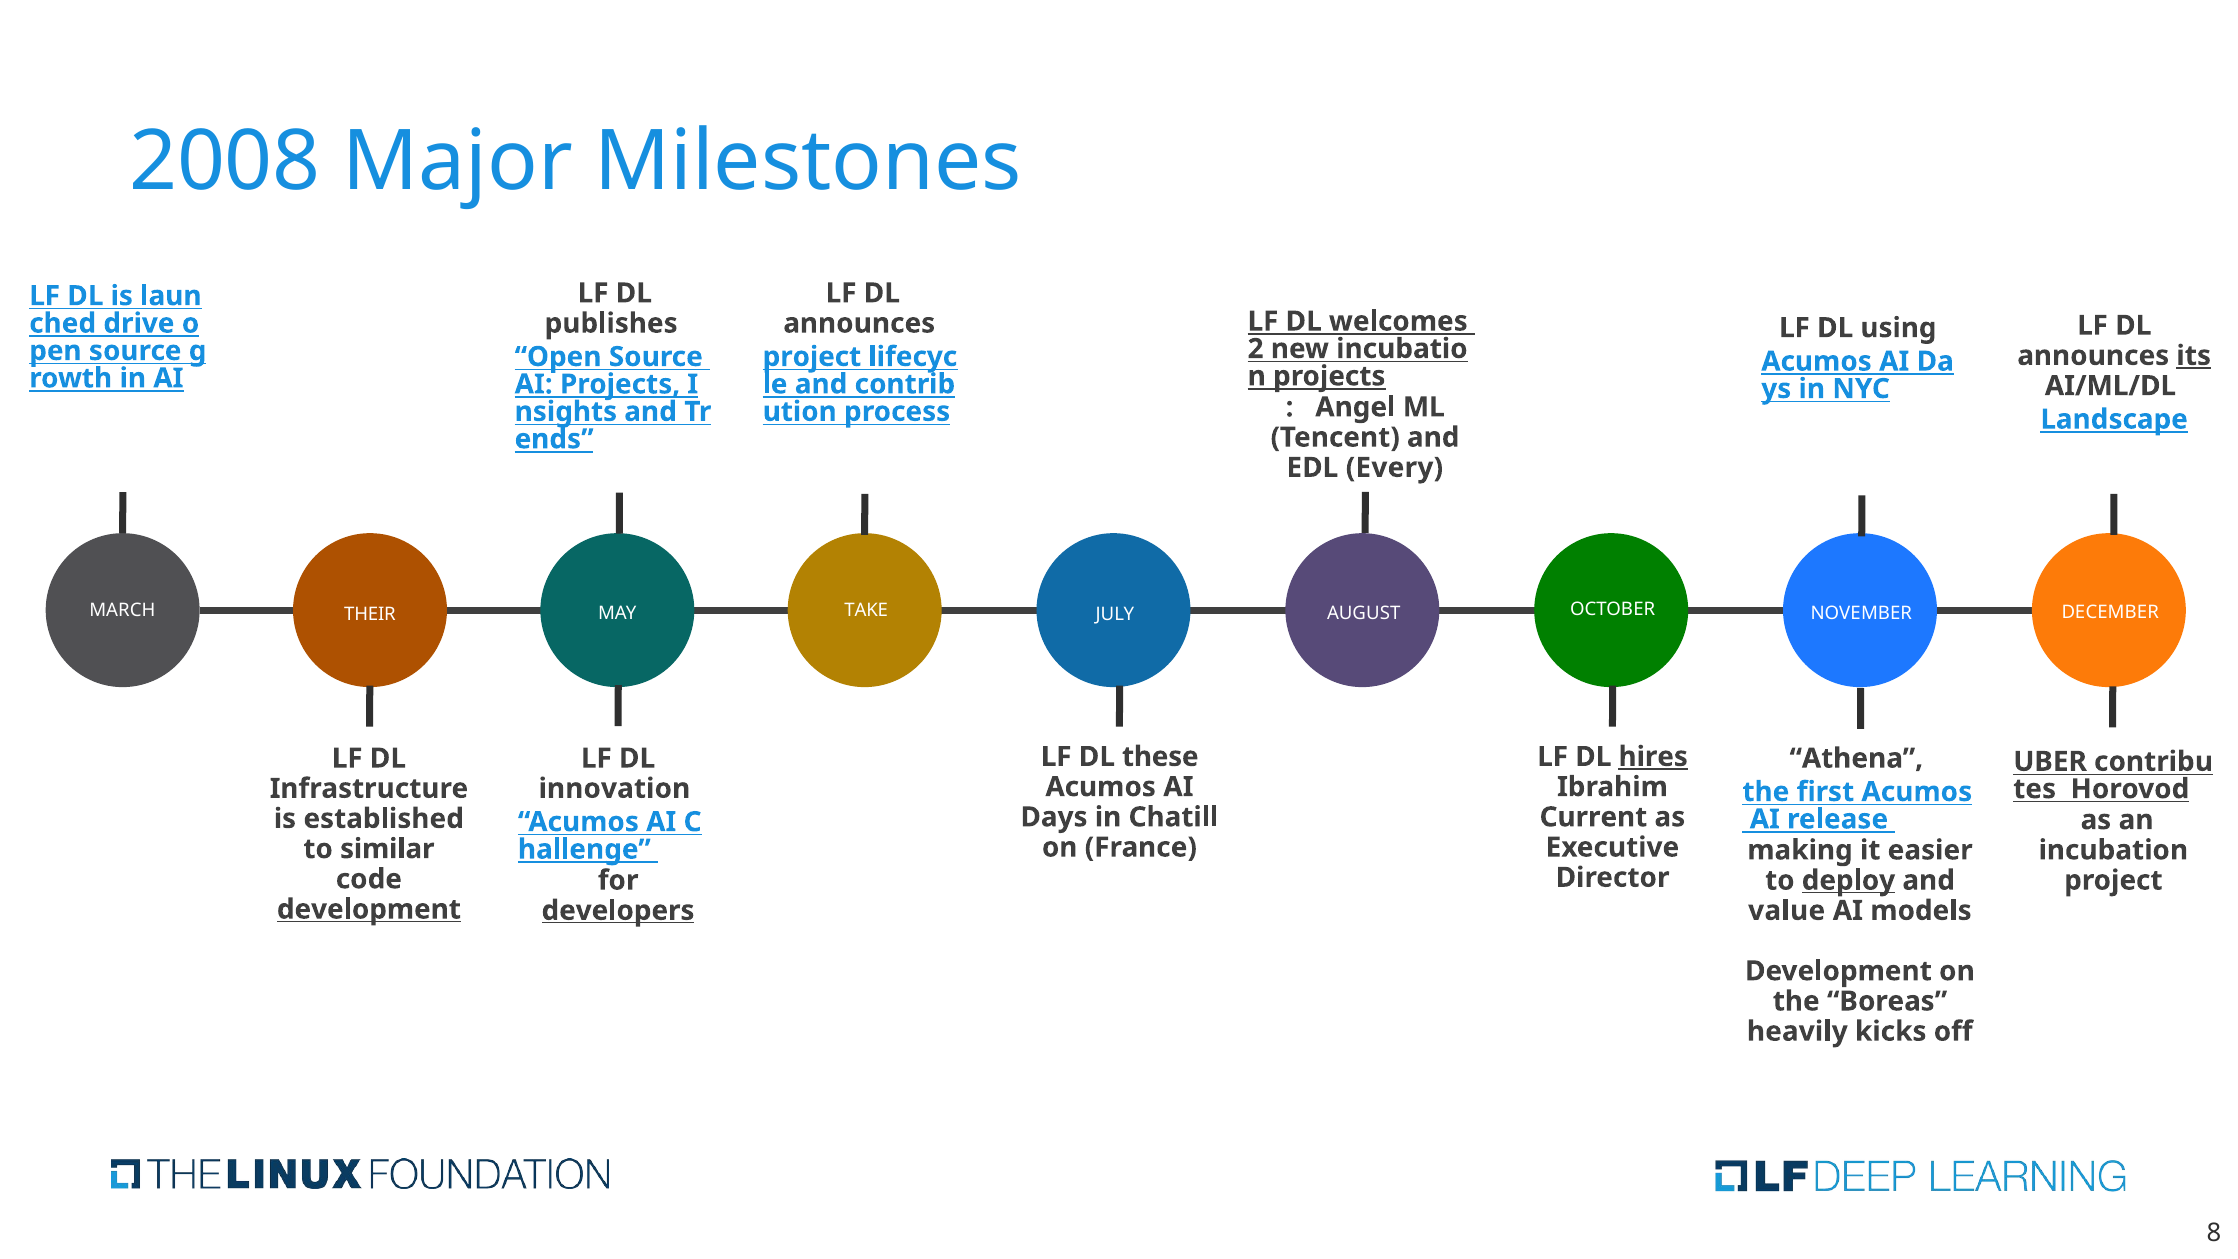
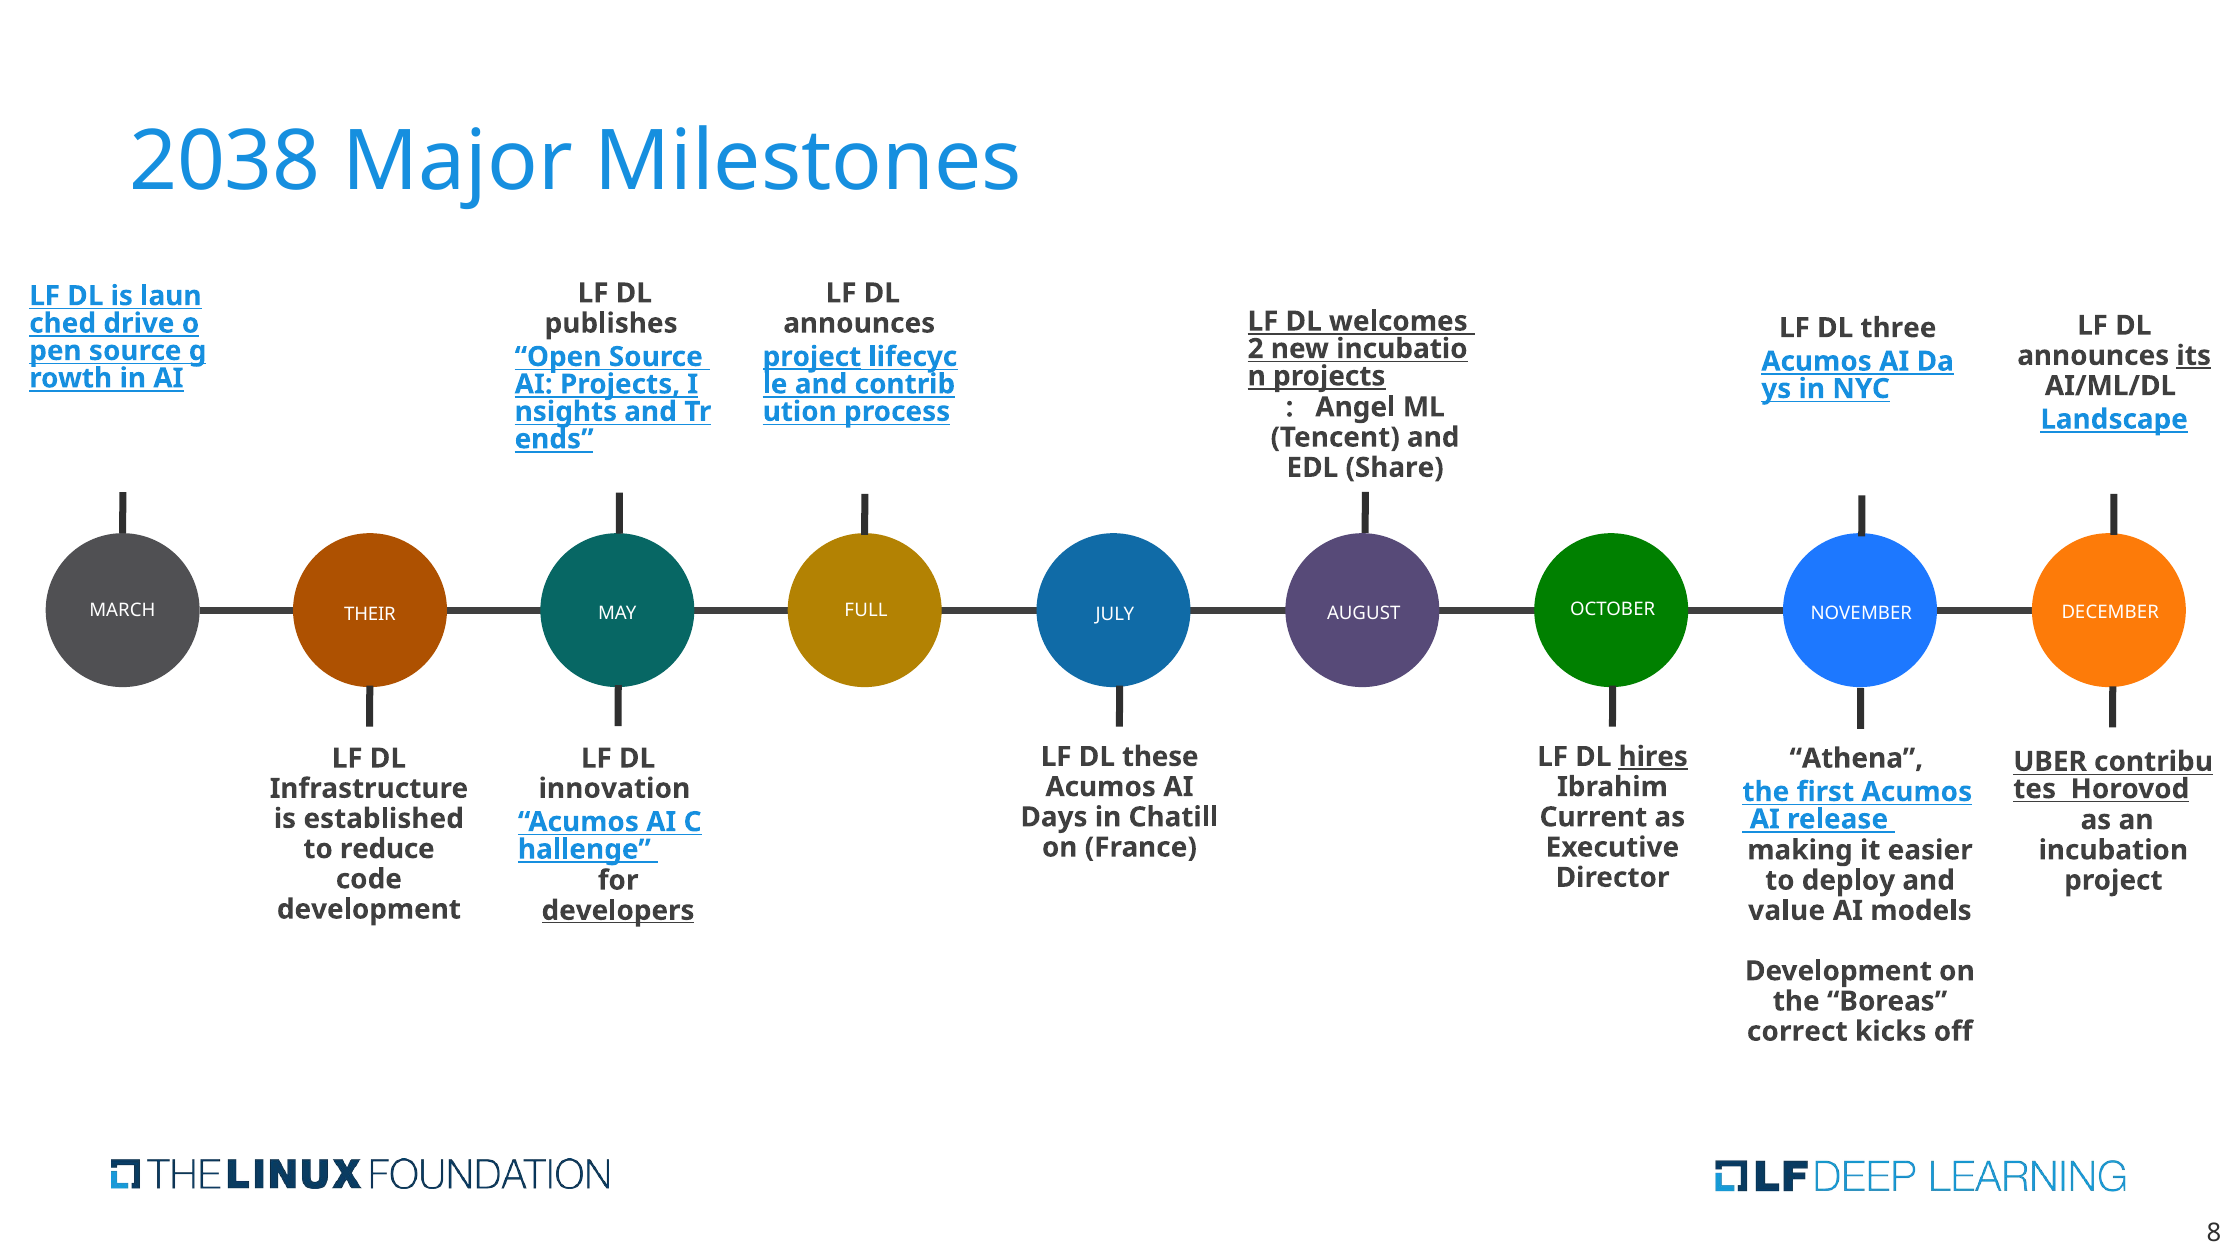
2008: 2008 -> 2038
using: using -> three
project at (812, 357) underline: none -> present
Every: Every -> Share
TAKE: TAKE -> FULL
similar: similar -> reduce
deploy underline: present -> none
development at (369, 909) underline: present -> none
heavily: heavily -> correct
